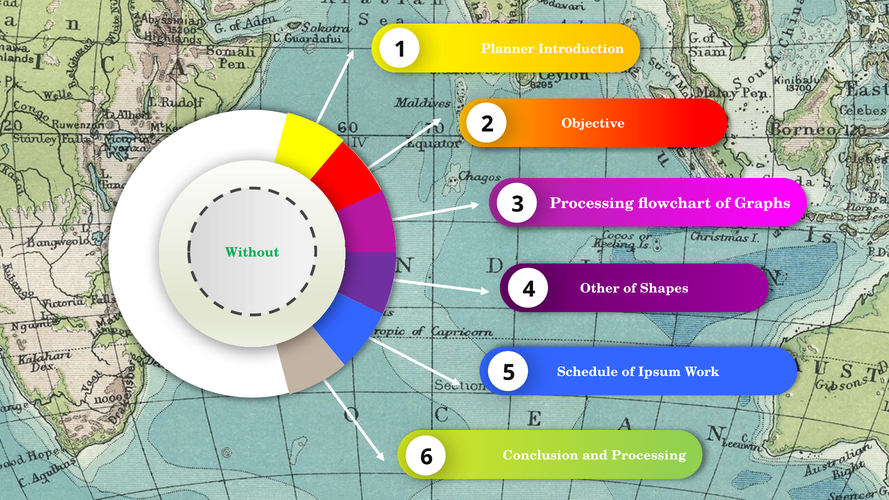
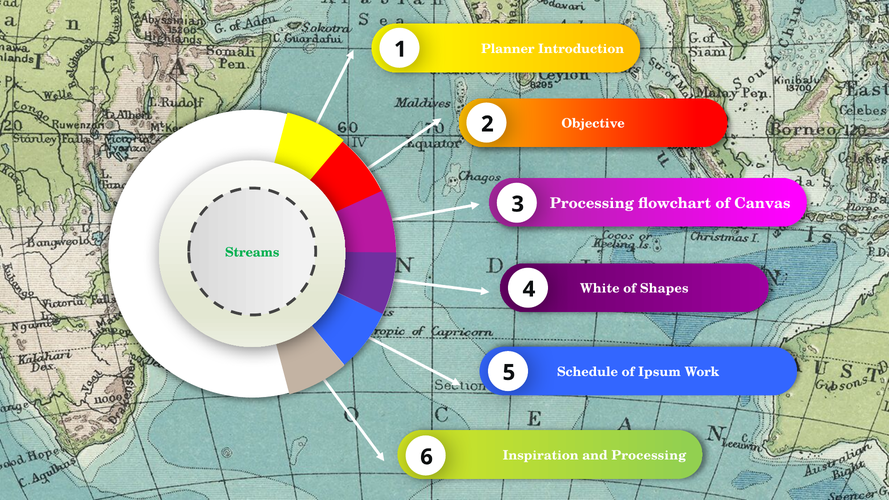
Graphs: Graphs -> Canvas
Without: Without -> Streams
Other: Other -> White
Conclusion: Conclusion -> Inspiration
